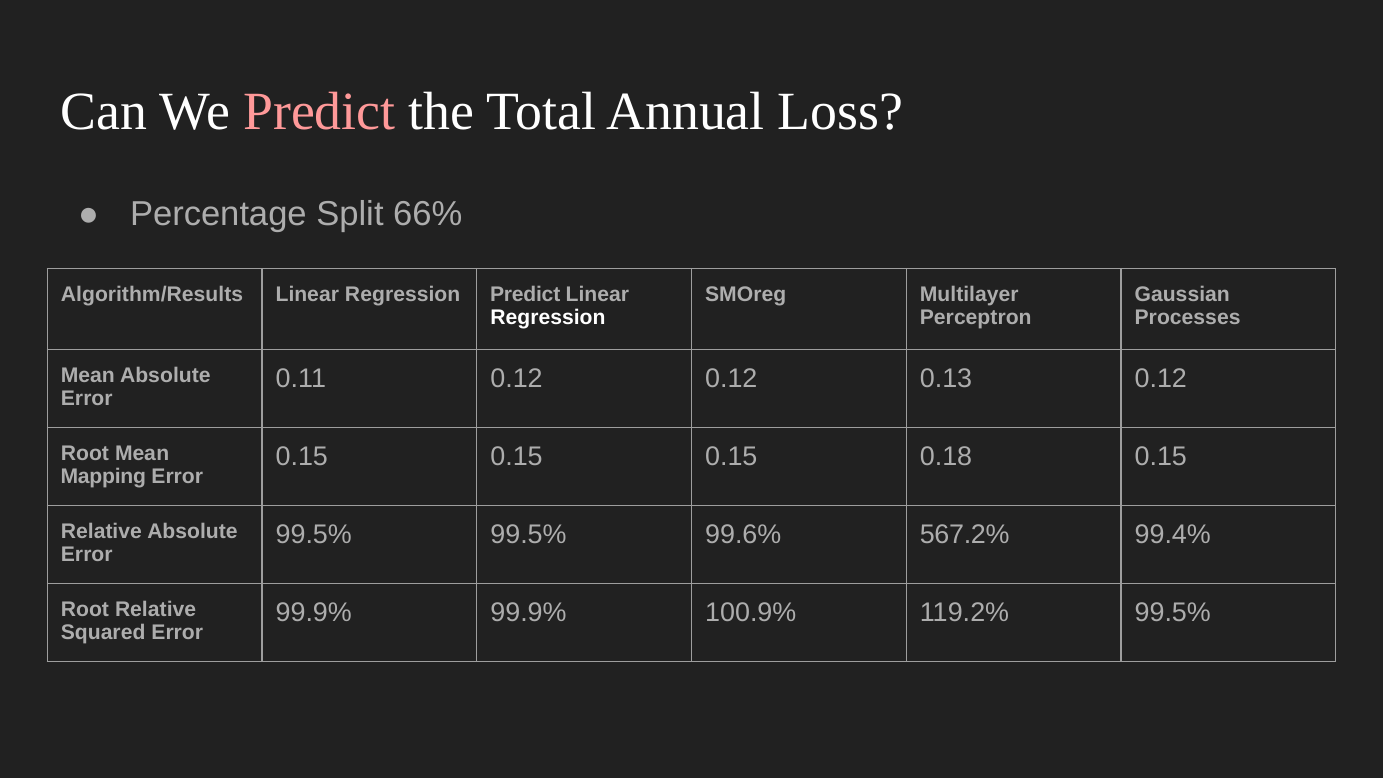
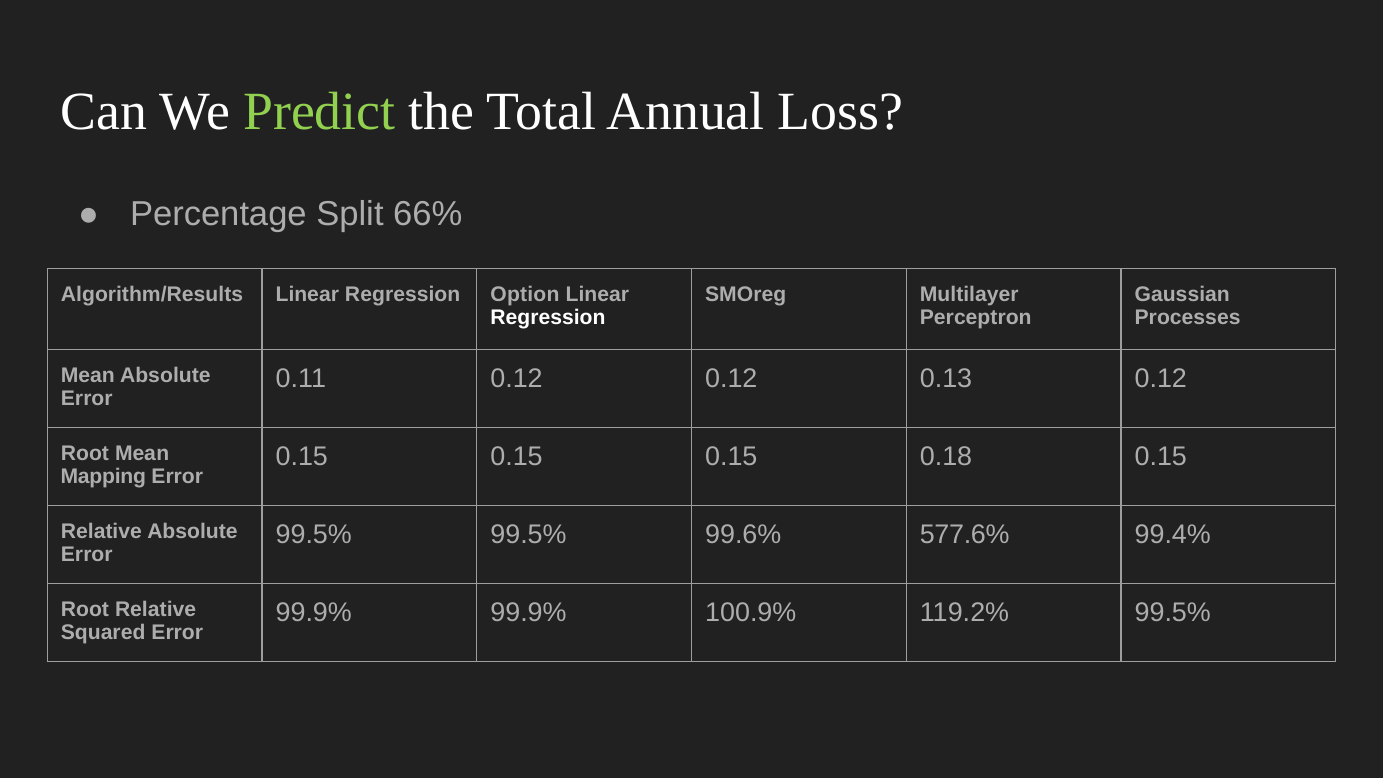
Predict at (319, 111) colour: pink -> light green
Regression Predict: Predict -> Option
567.2%: 567.2% -> 577.6%
